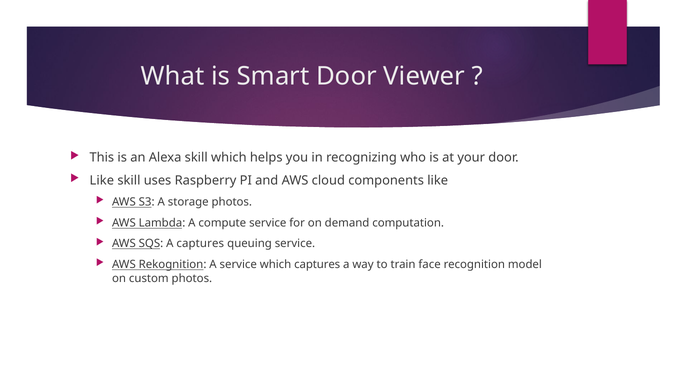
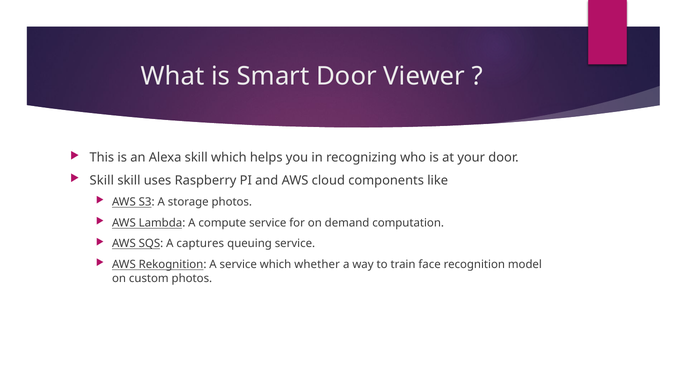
Like at (102, 181): Like -> Skill
which captures: captures -> whether
